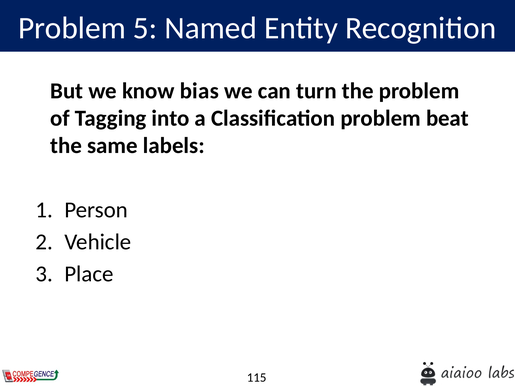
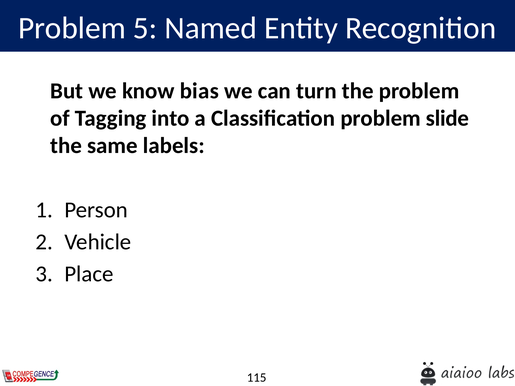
beat: beat -> slide
